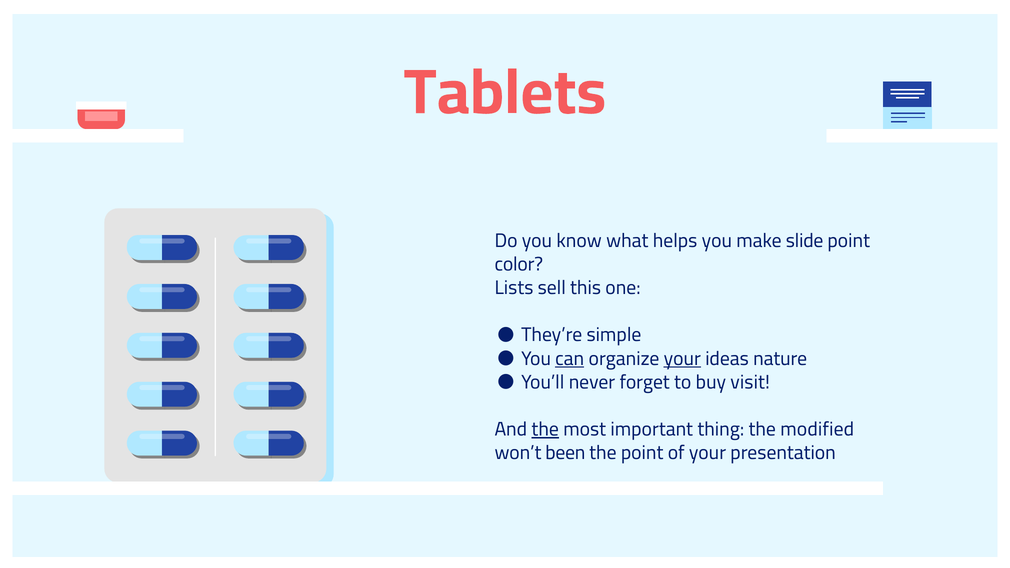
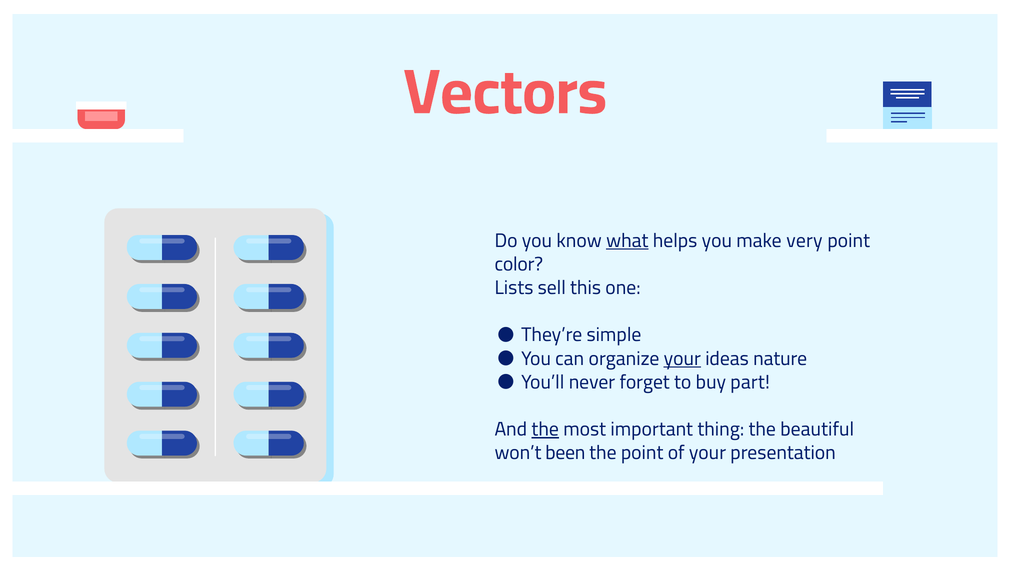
Tablets: Tablets -> Vectors
what underline: none -> present
slide: slide -> very
can underline: present -> none
visit: visit -> part
modified: modified -> beautiful
